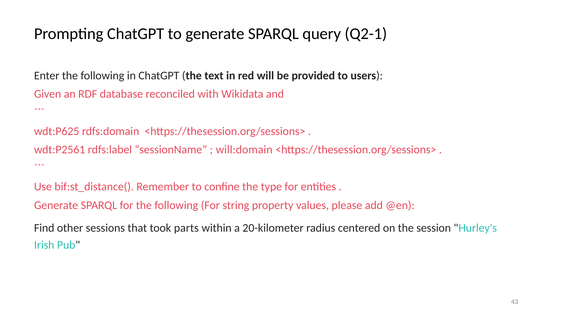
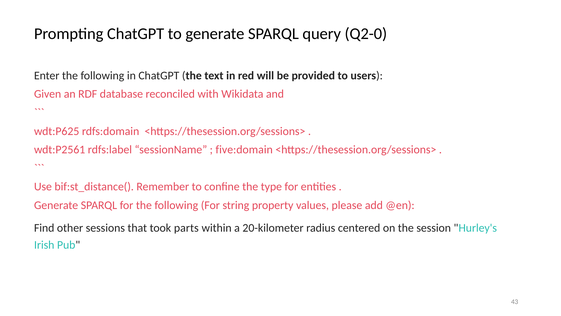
Q2-1: Q2-1 -> Q2-0
will:domain: will:domain -> five:domain
